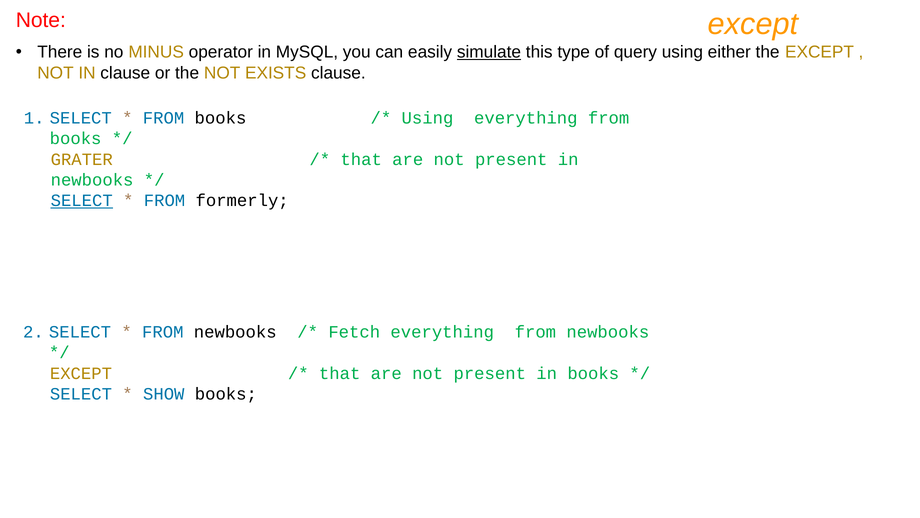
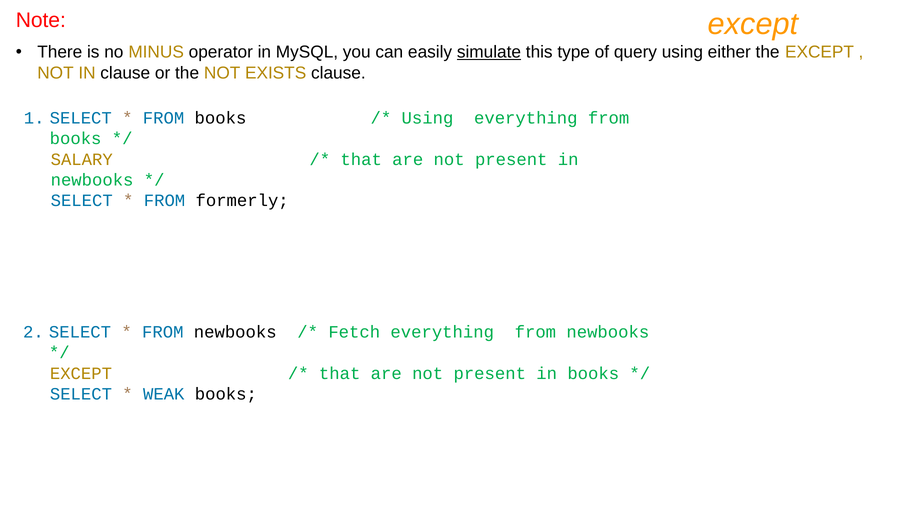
GRATER: GRATER -> SALARY
SELECT at (82, 201) underline: present -> none
SHOW: SHOW -> WEAK
